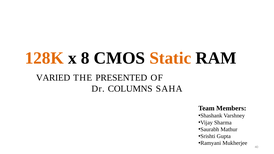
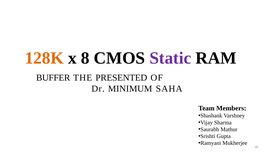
Static colour: orange -> purple
VARIED: VARIED -> BUFFER
COLUMNS: COLUMNS -> MINIMUM
